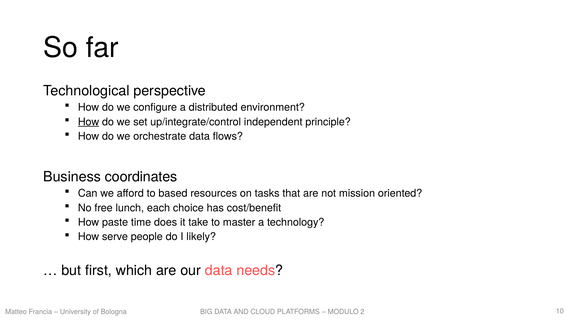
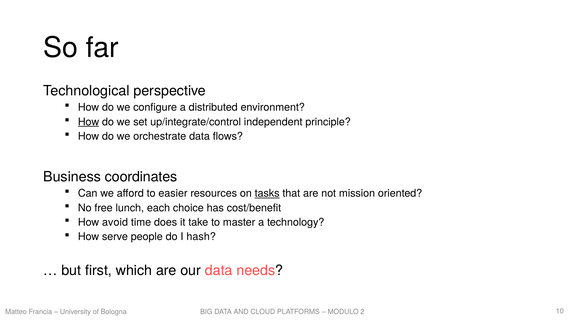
based: based -> easier
tasks underline: none -> present
paste: paste -> avoid
likely: likely -> hash
